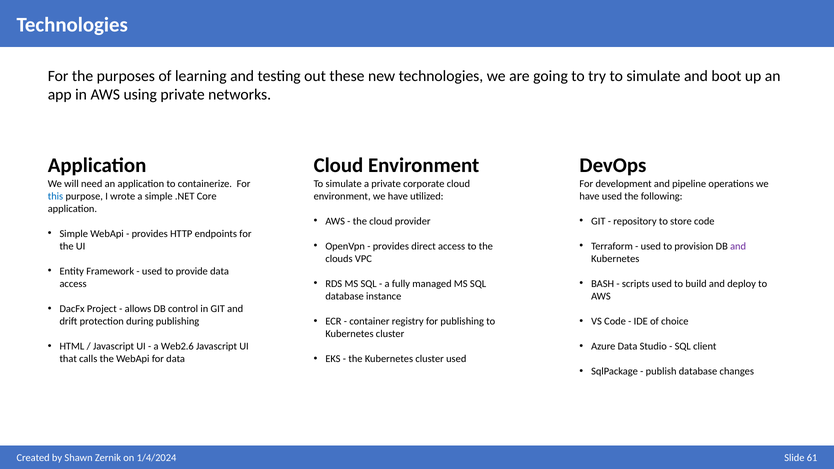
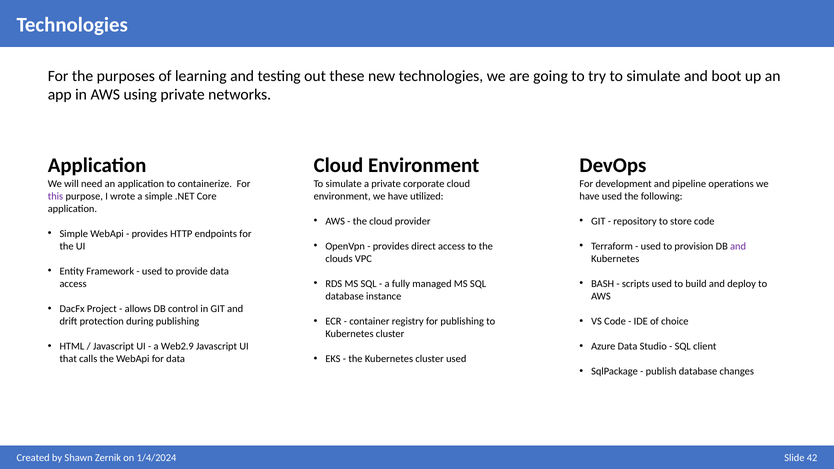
this colour: blue -> purple
Web2.6: Web2.6 -> Web2.9
61: 61 -> 42
